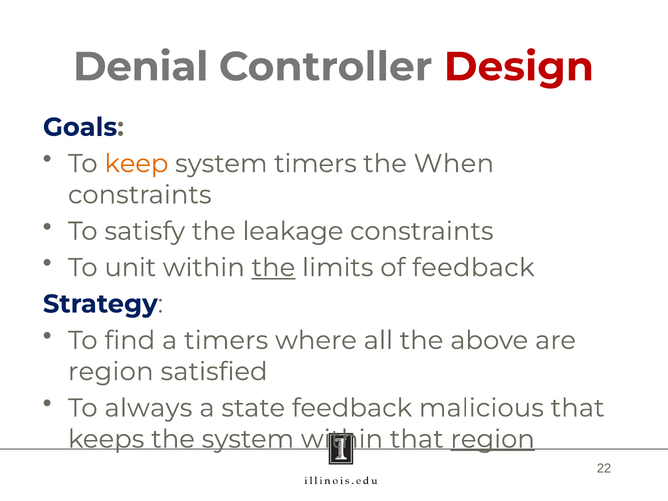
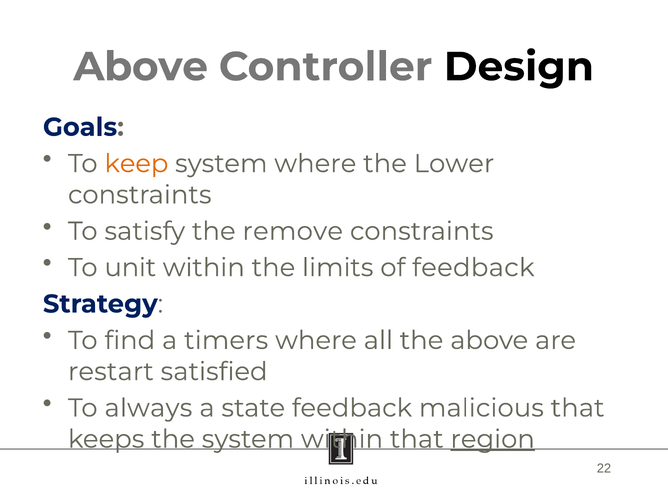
Denial at (141, 67): Denial -> Above
Design colour: red -> black
system timers: timers -> where
When: When -> Lower
leakage: leakage -> remove
the at (273, 268) underline: present -> none
region at (111, 372): region -> restart
